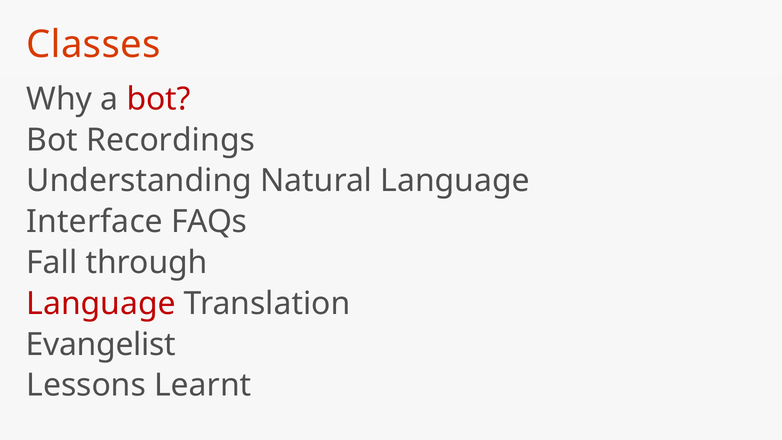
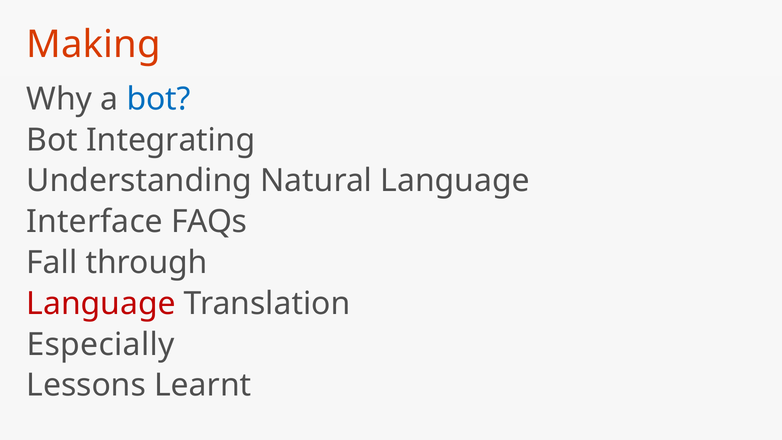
Classes: Classes -> Making
bot at (159, 99) colour: red -> blue
Recordings: Recordings -> Integrating
Evangelist: Evangelist -> Especially
